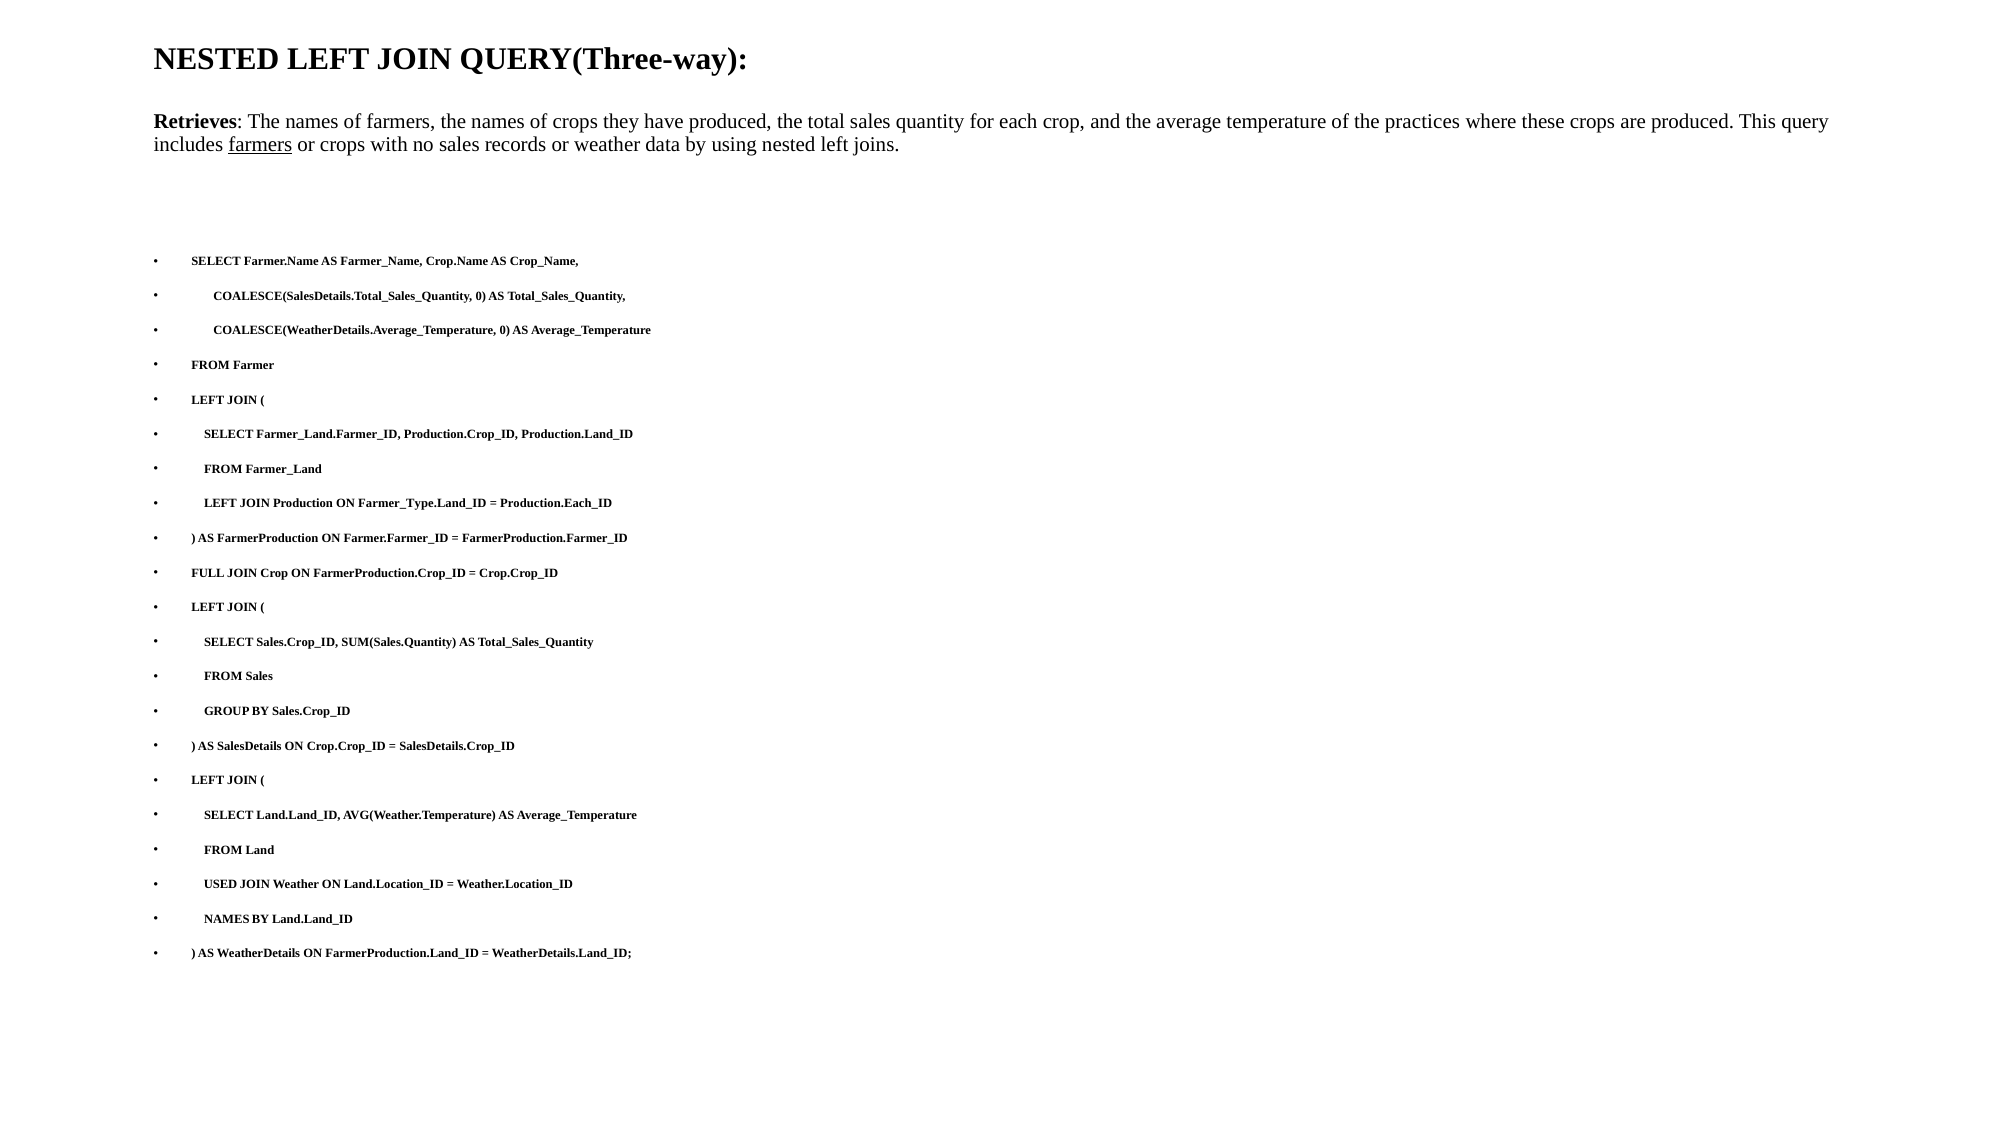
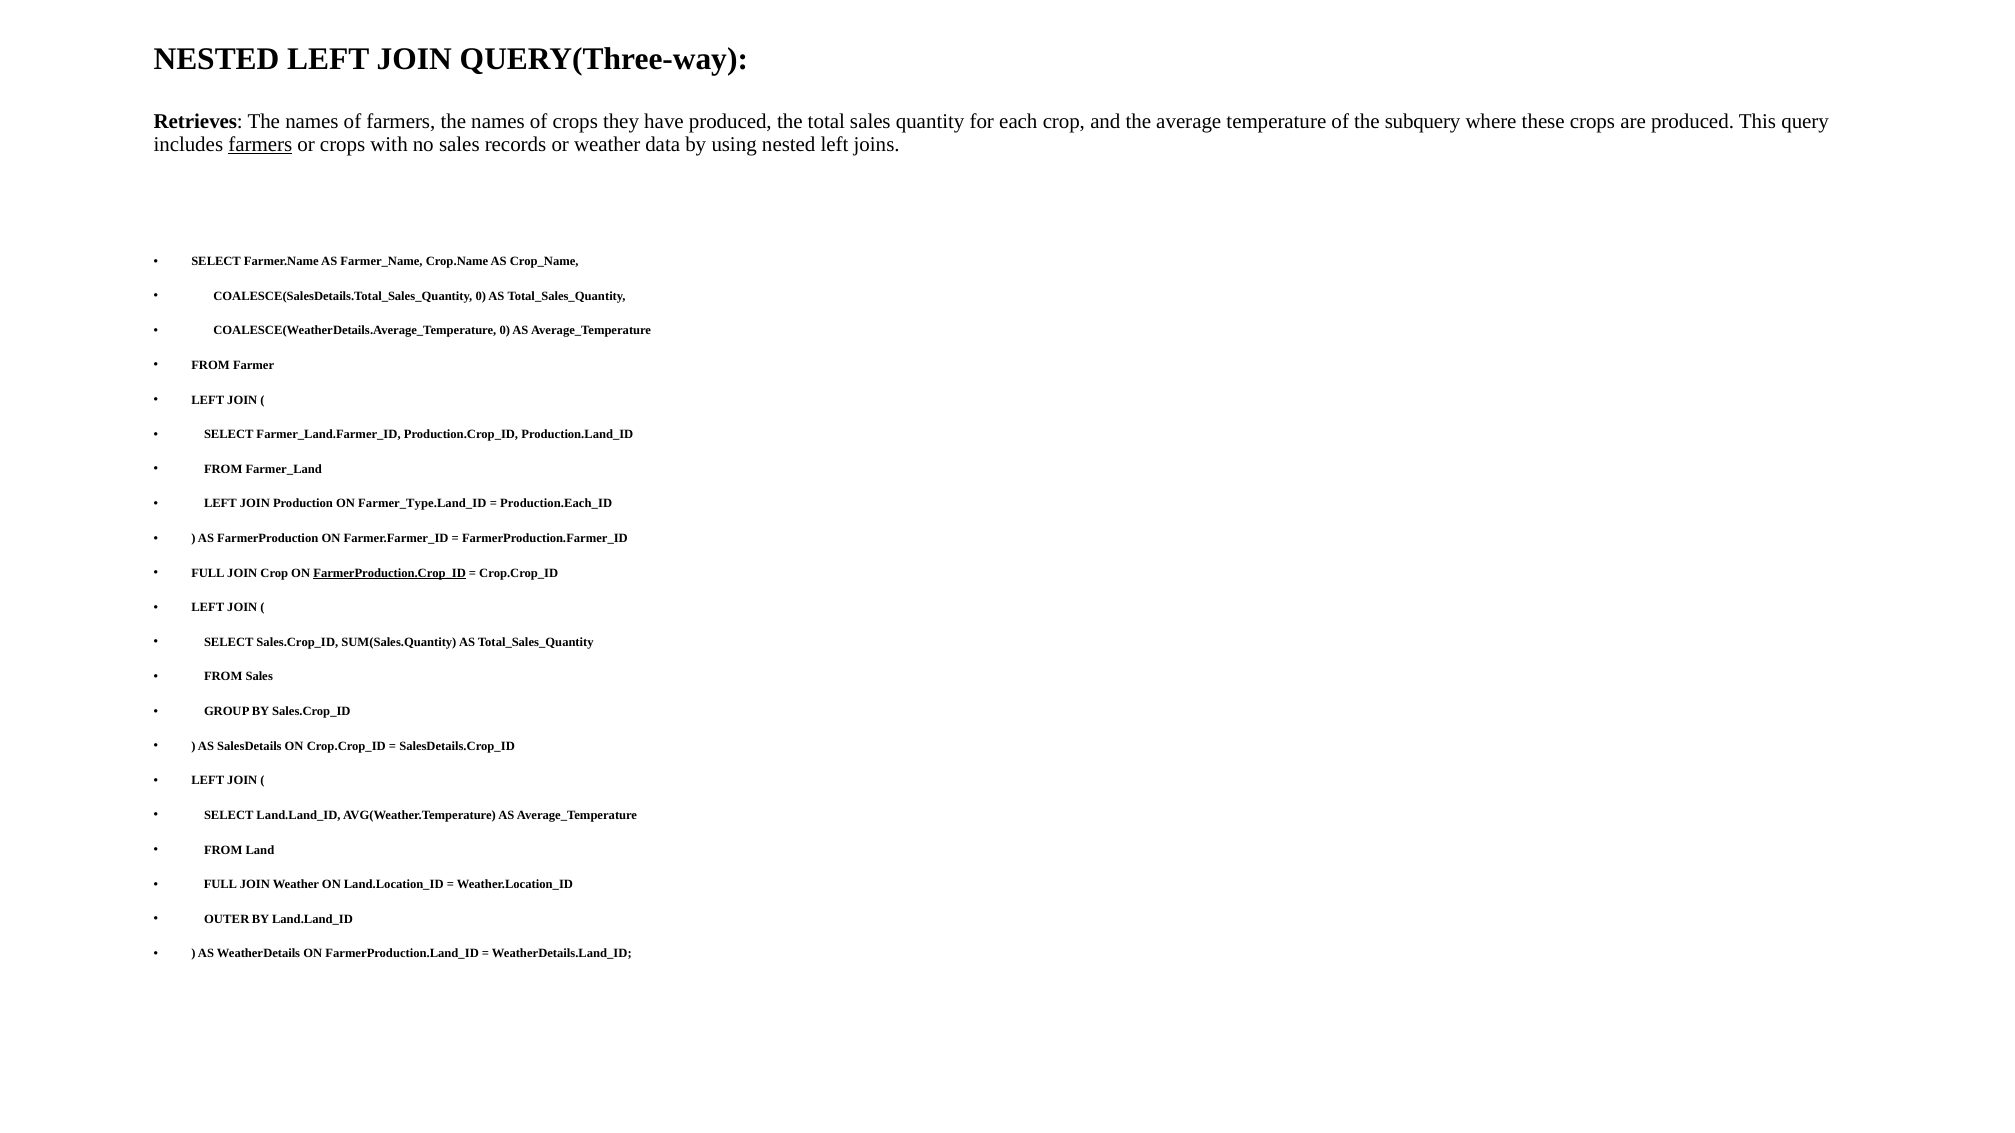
practices: practices -> subquery
FarmerProduction.Crop_ID underline: none -> present
USED at (221, 885): USED -> FULL
NAMES at (227, 919): NAMES -> OUTER
